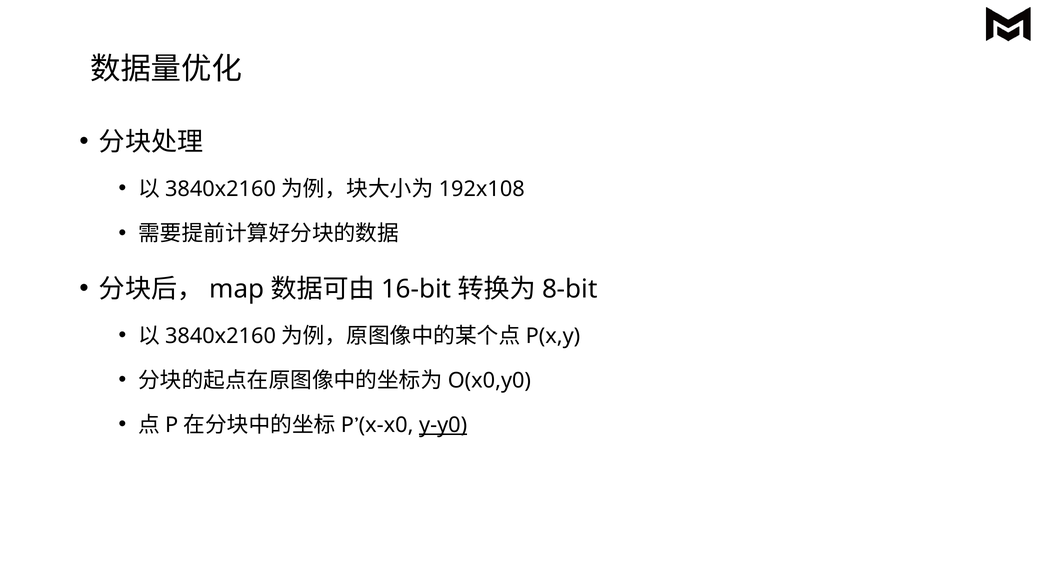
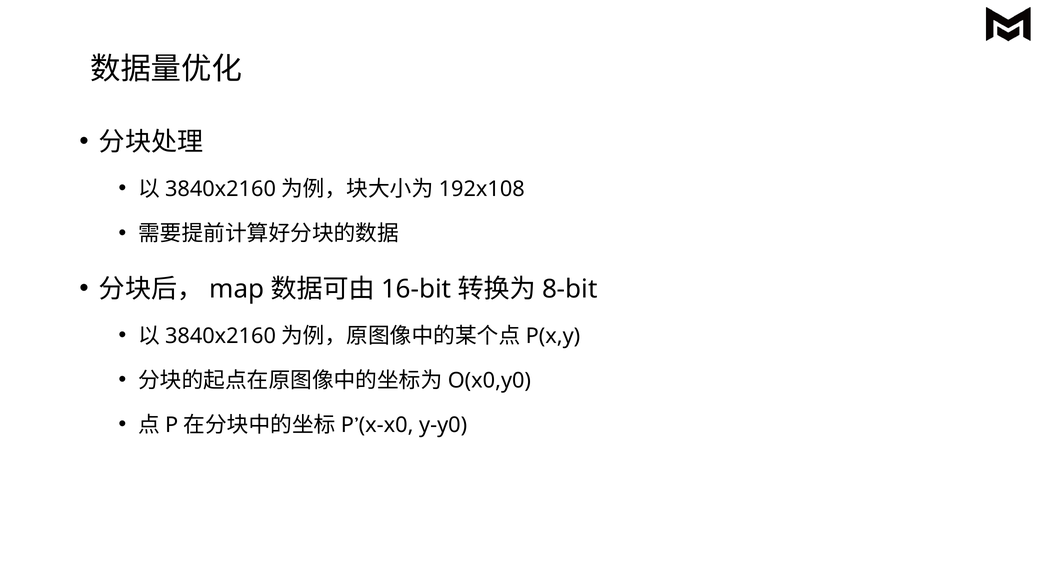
y-y0 underline: present -> none
